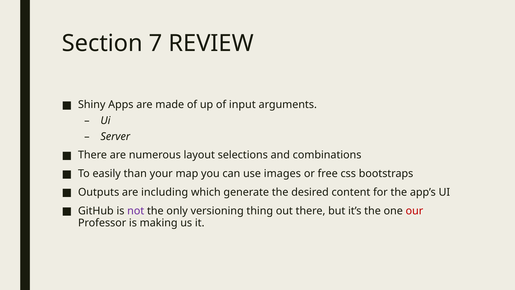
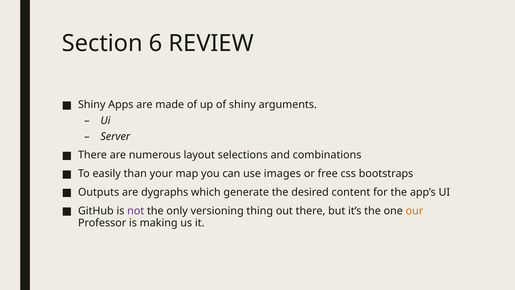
7: 7 -> 6
of input: input -> shiny
including: including -> dygraphs
our colour: red -> orange
